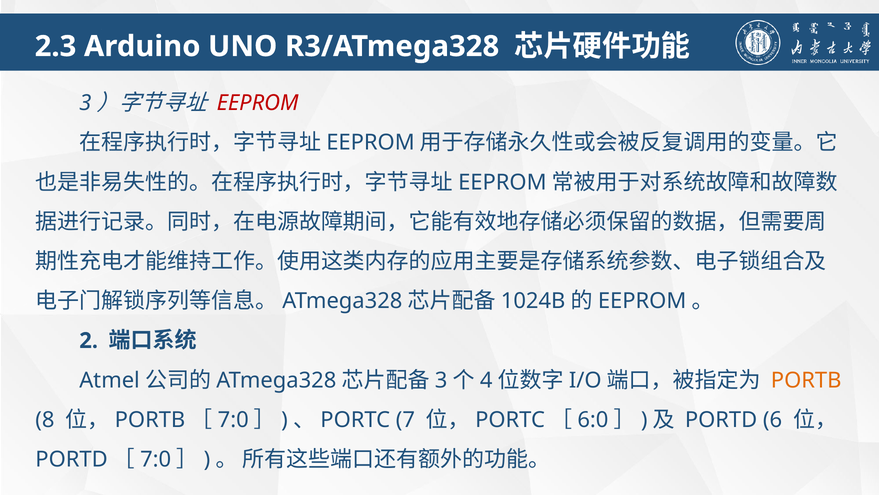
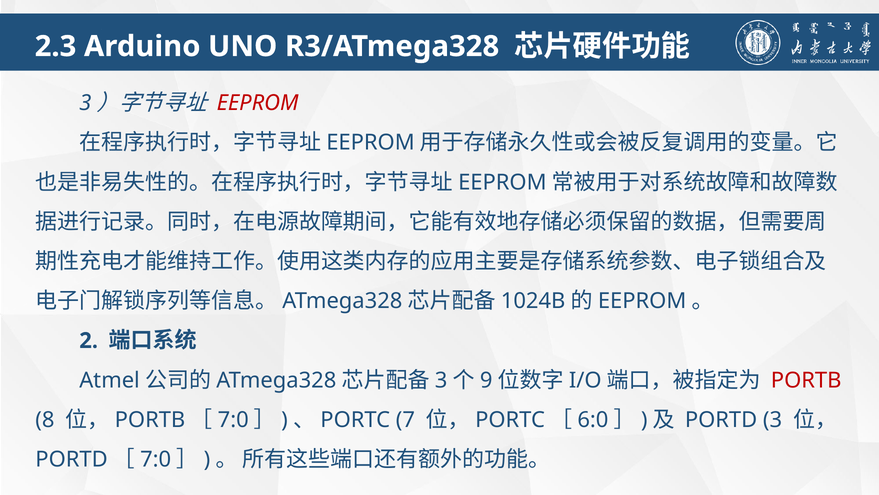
4: 4 -> 9
PORTB at (806, 380) colour: orange -> red
PORTD 6: 6 -> 3
